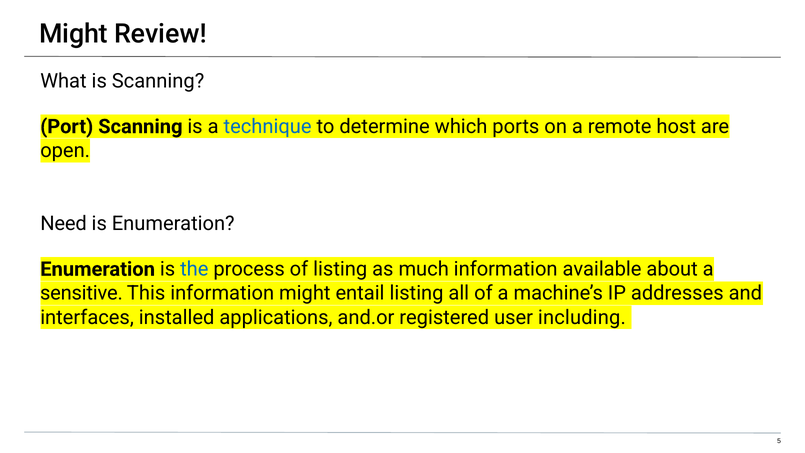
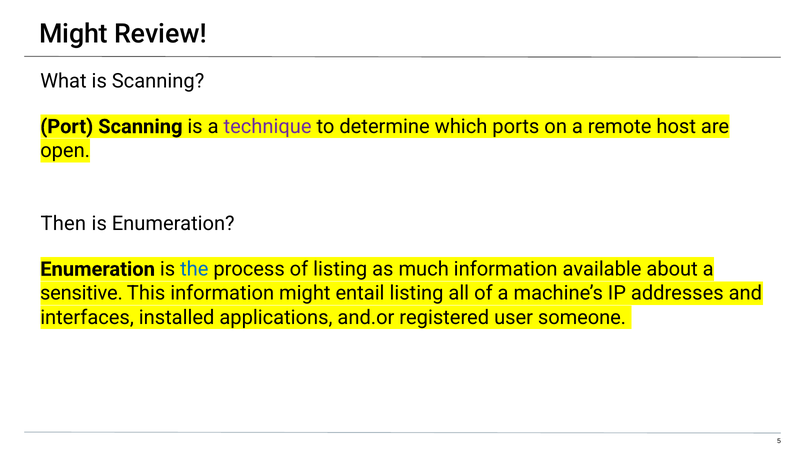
technique colour: blue -> purple
Need: Need -> Then
including: including -> someone
